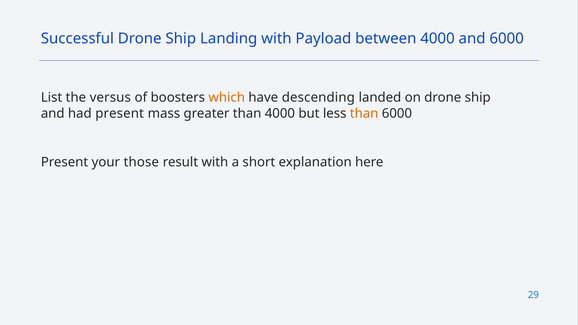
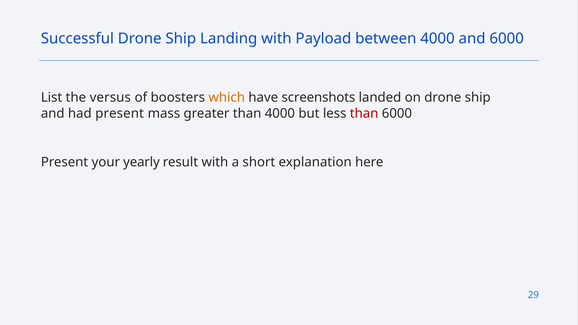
descending: descending -> screenshots
than at (364, 113) colour: orange -> red
those: those -> yearly
